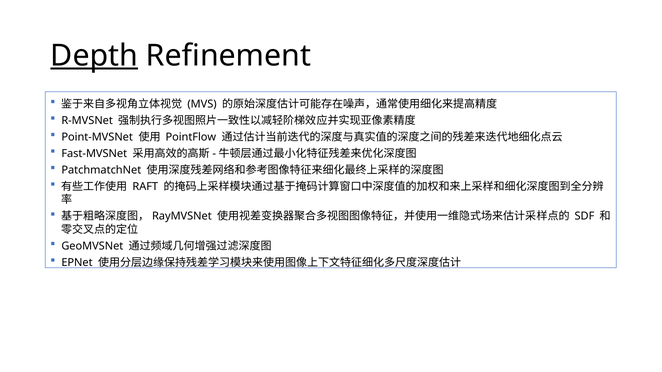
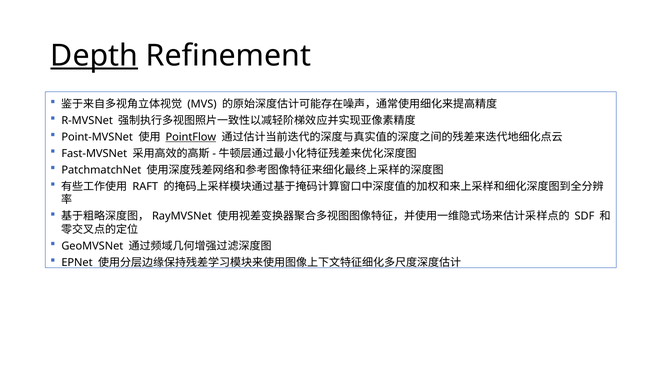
PointFlow underline: none -> present
